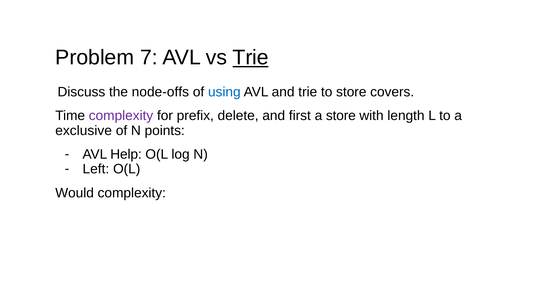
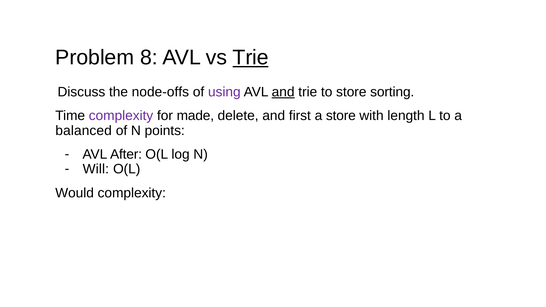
7: 7 -> 8
using colour: blue -> purple
and at (283, 92) underline: none -> present
covers: covers -> sorting
prefix: prefix -> made
exclusive: exclusive -> balanced
Help: Help -> After
Left: Left -> Will
